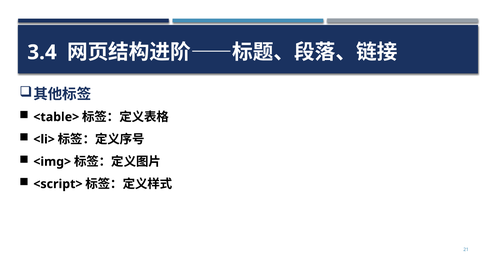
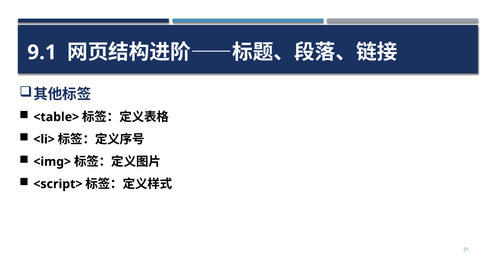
3.4: 3.4 -> 9.1
